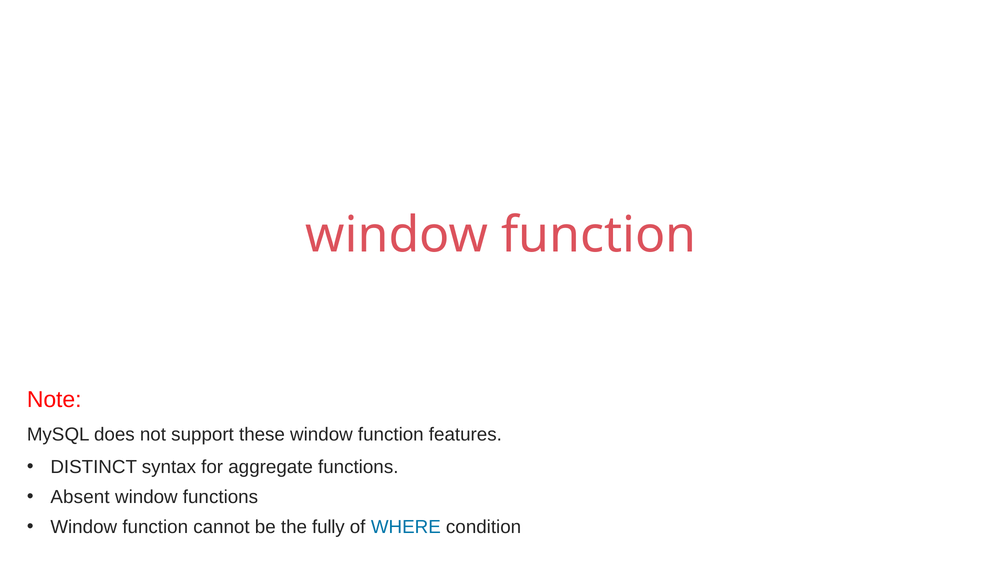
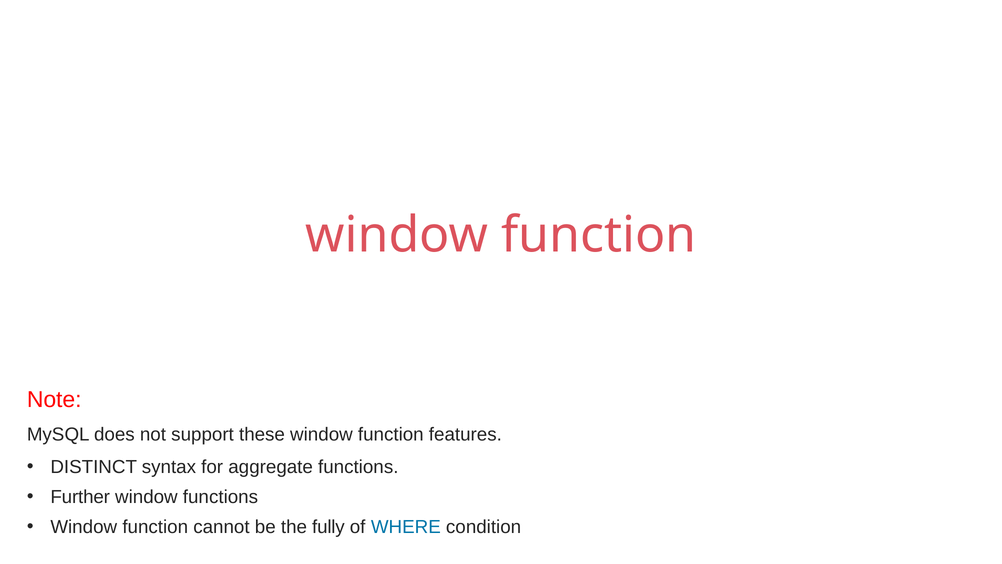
Absent: Absent -> Further
